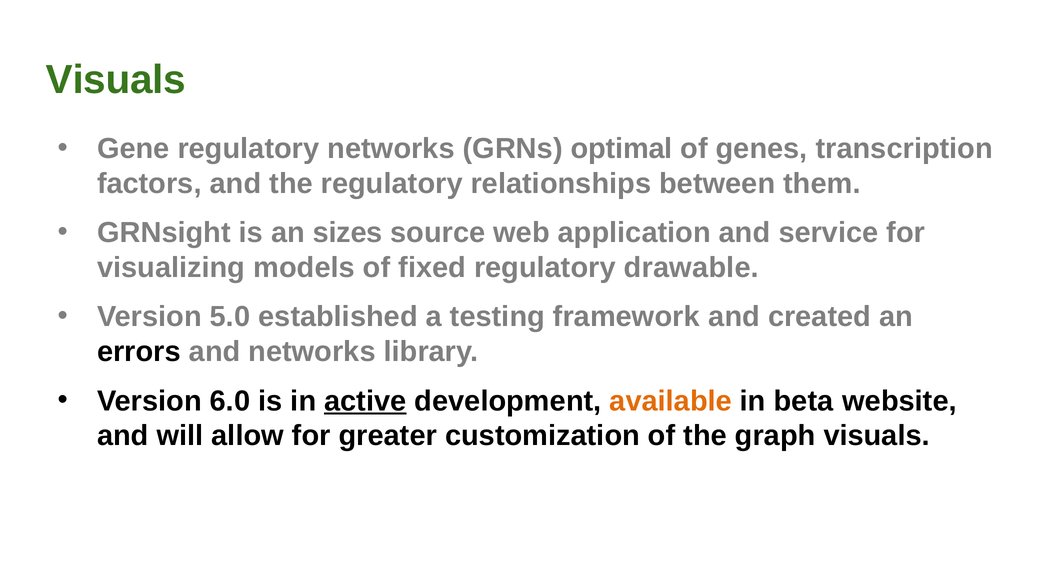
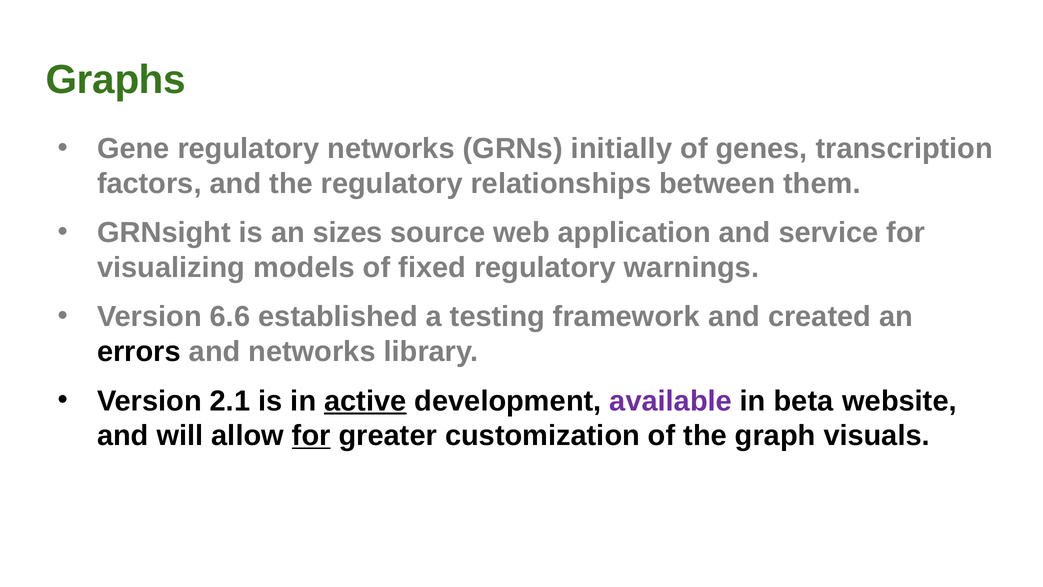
Visuals at (116, 80): Visuals -> Graphs
optimal: optimal -> initially
drawable: drawable -> warnings
5.0: 5.0 -> 6.6
6.0: 6.0 -> 2.1
available colour: orange -> purple
for at (311, 436) underline: none -> present
